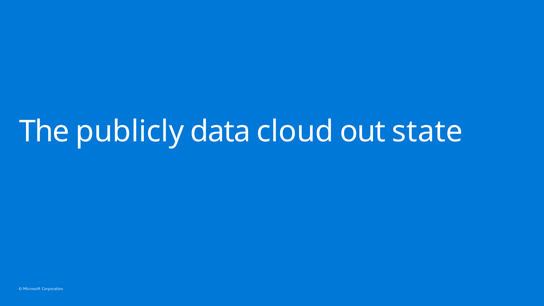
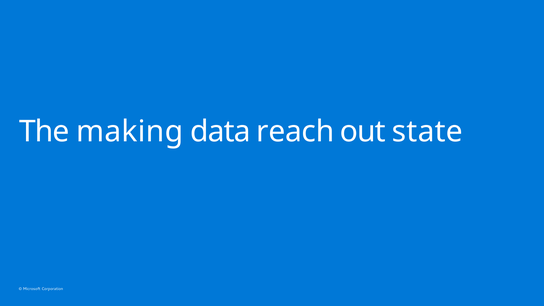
publicly: publicly -> making
cloud: cloud -> reach
